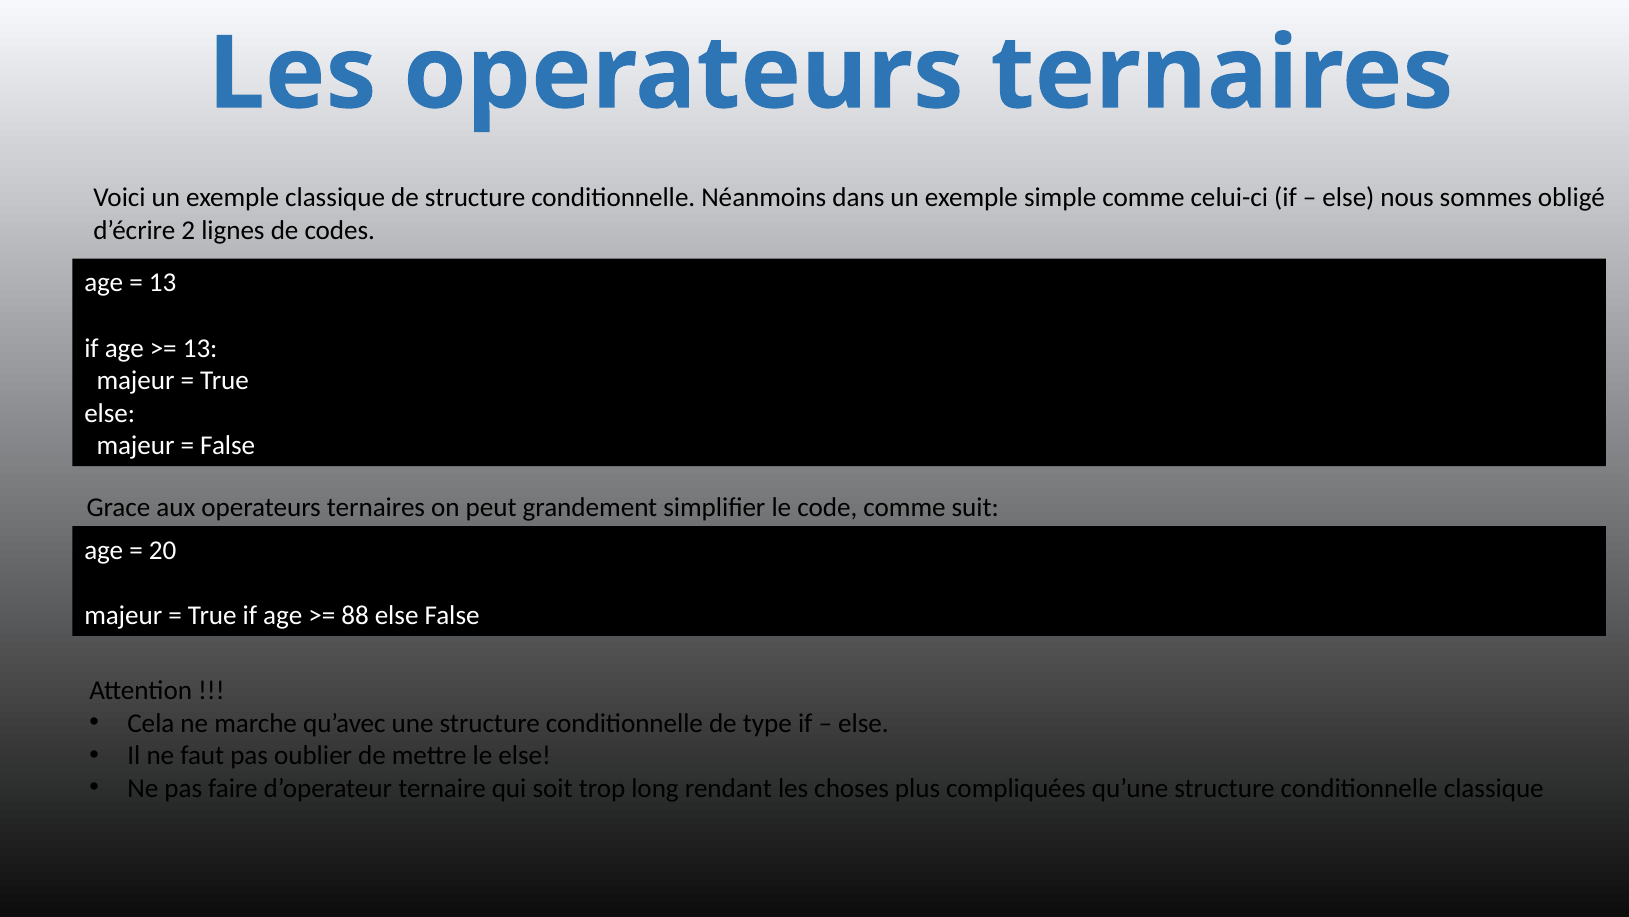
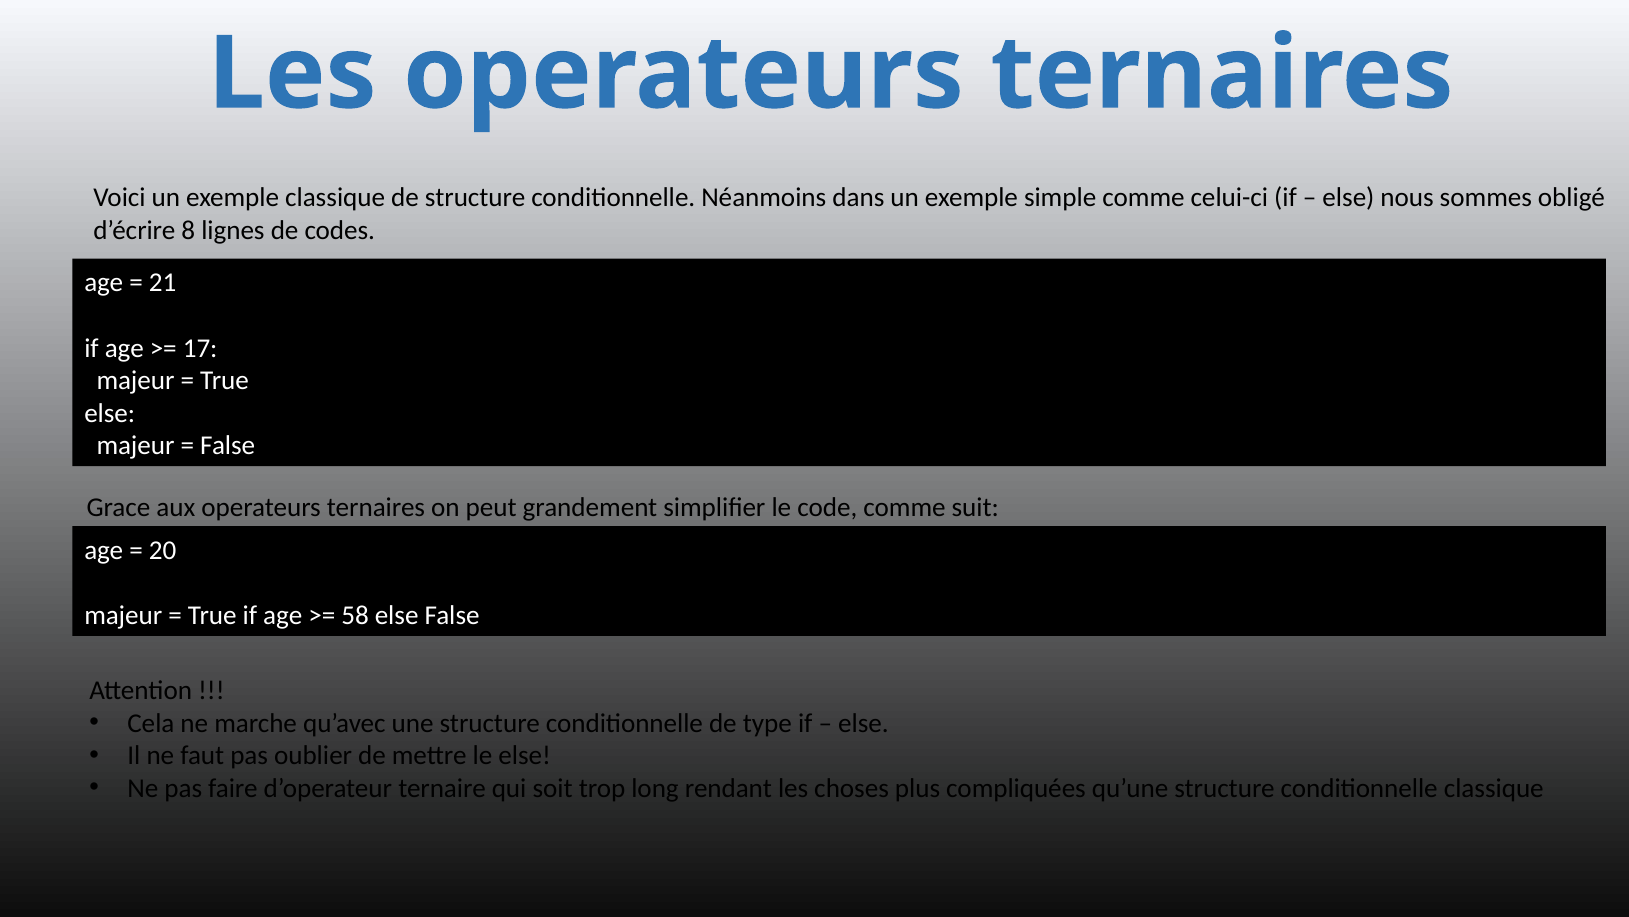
2: 2 -> 8
13 at (163, 283): 13 -> 21
13 at (200, 348): 13 -> 17
88: 88 -> 58
